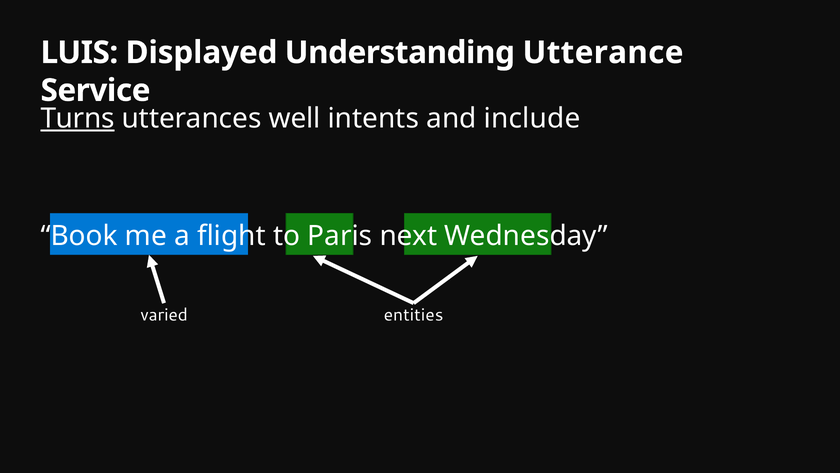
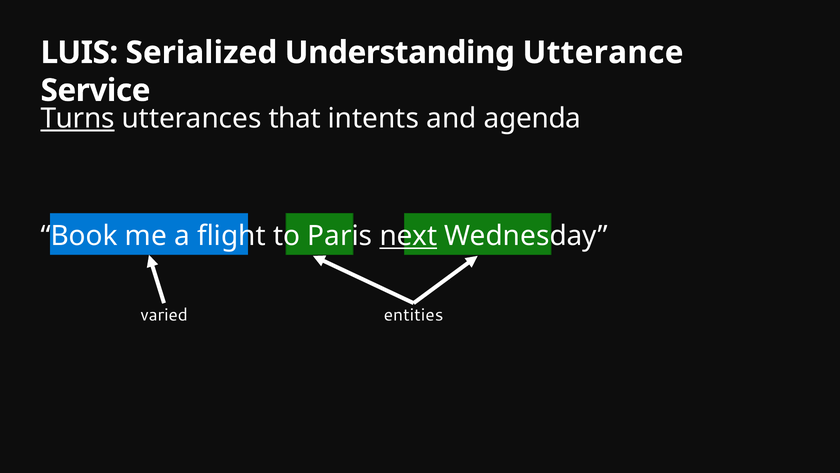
Displayed: Displayed -> Serialized
well: well -> that
include: include -> agenda
next underline: none -> present
